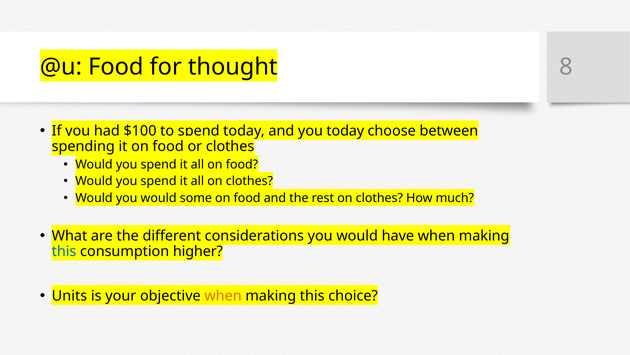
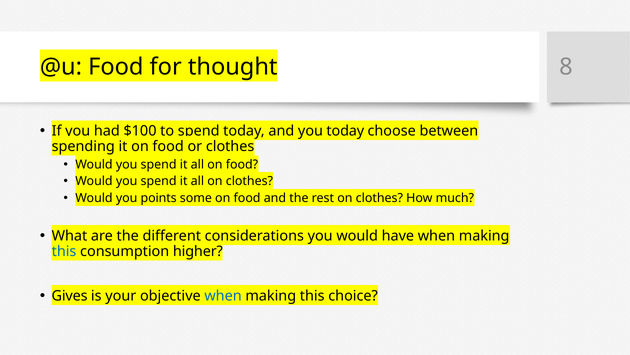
Would you would: would -> points
Units: Units -> Gives
when at (223, 295) colour: orange -> blue
